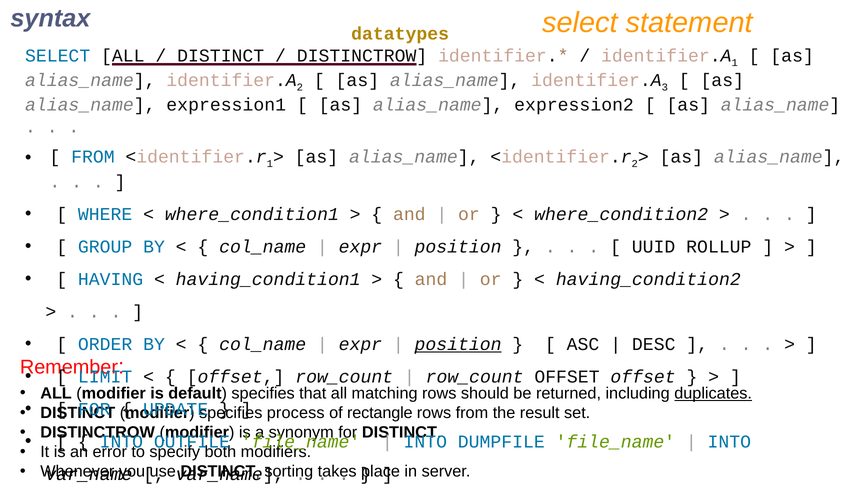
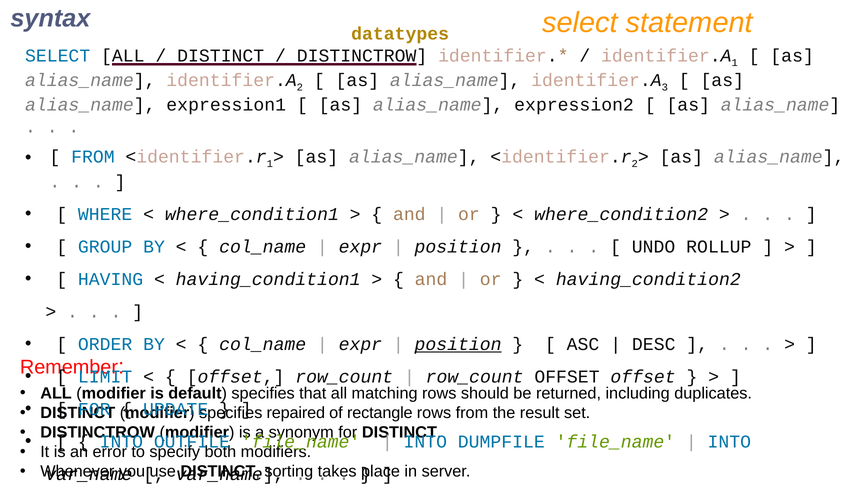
UUID: UUID -> UNDO
duplicates underline: present -> none
process: process -> repaired
